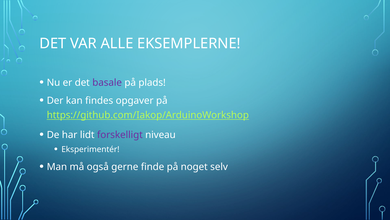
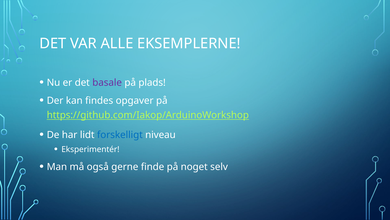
forskelligt colour: purple -> blue
